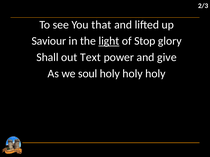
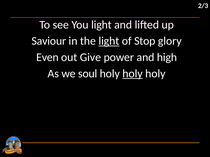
You that: that -> light
Shall: Shall -> Even
Text: Text -> Give
give: give -> high
holy at (133, 74) underline: none -> present
